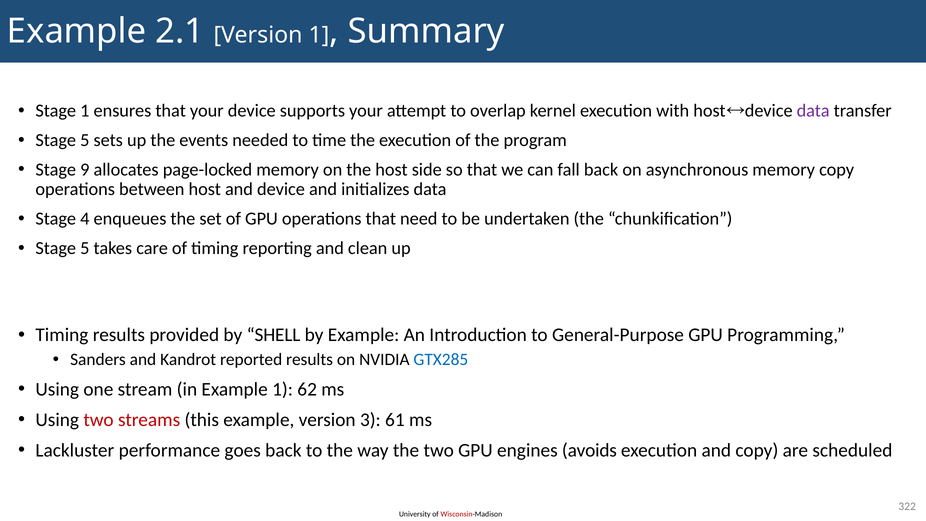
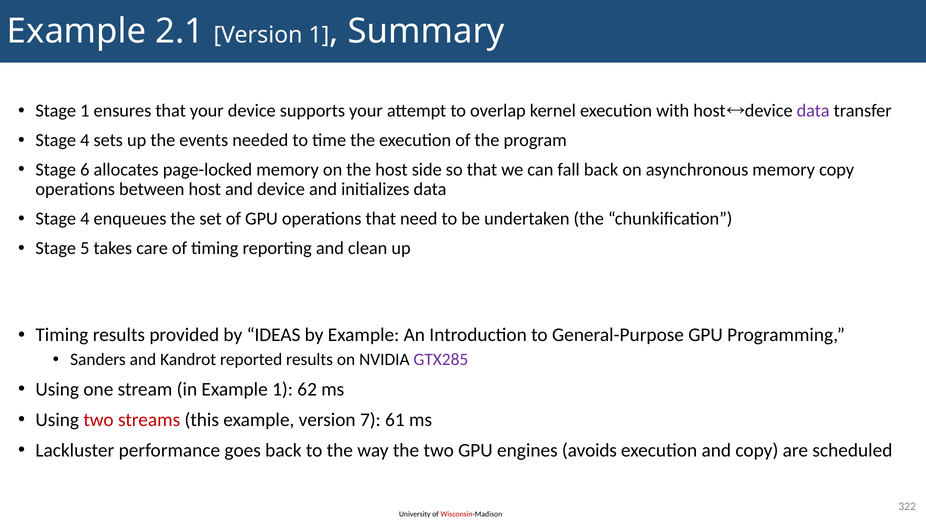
5 at (85, 140): 5 -> 4
9: 9 -> 6
SHELL: SHELL -> IDEAS
GTX285 colour: blue -> purple
3: 3 -> 7
